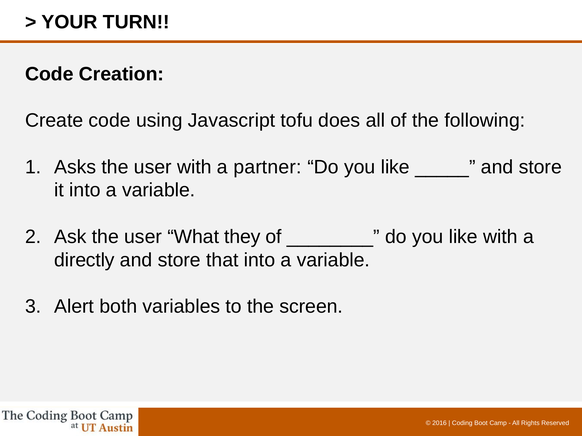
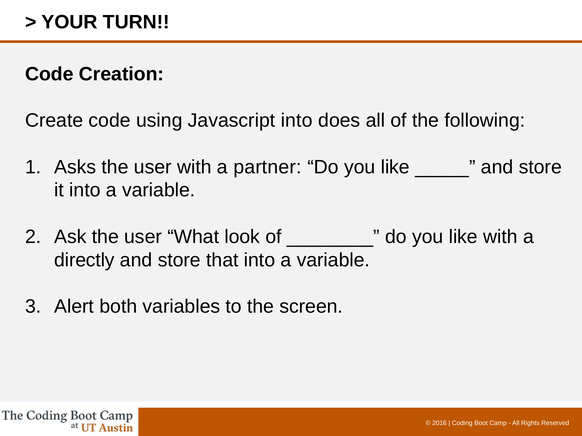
Javascript tofu: tofu -> into
they: they -> look
